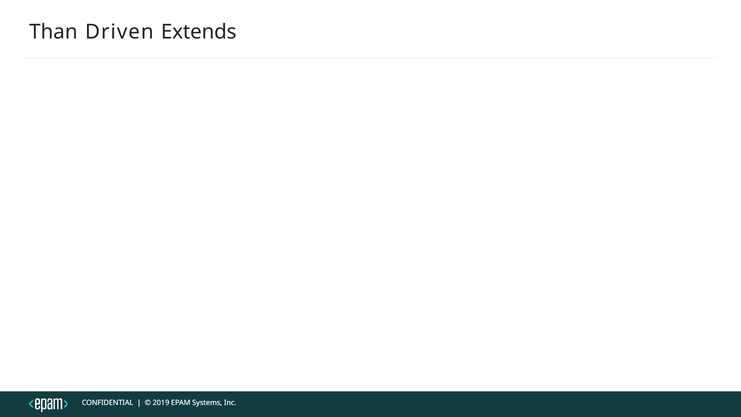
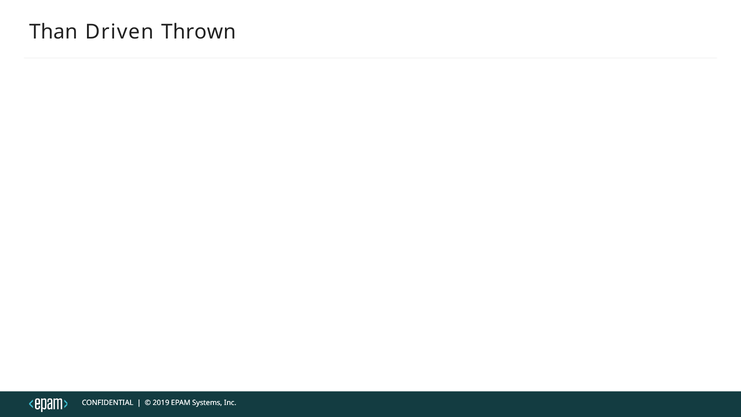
Extends: Extends -> Thrown
